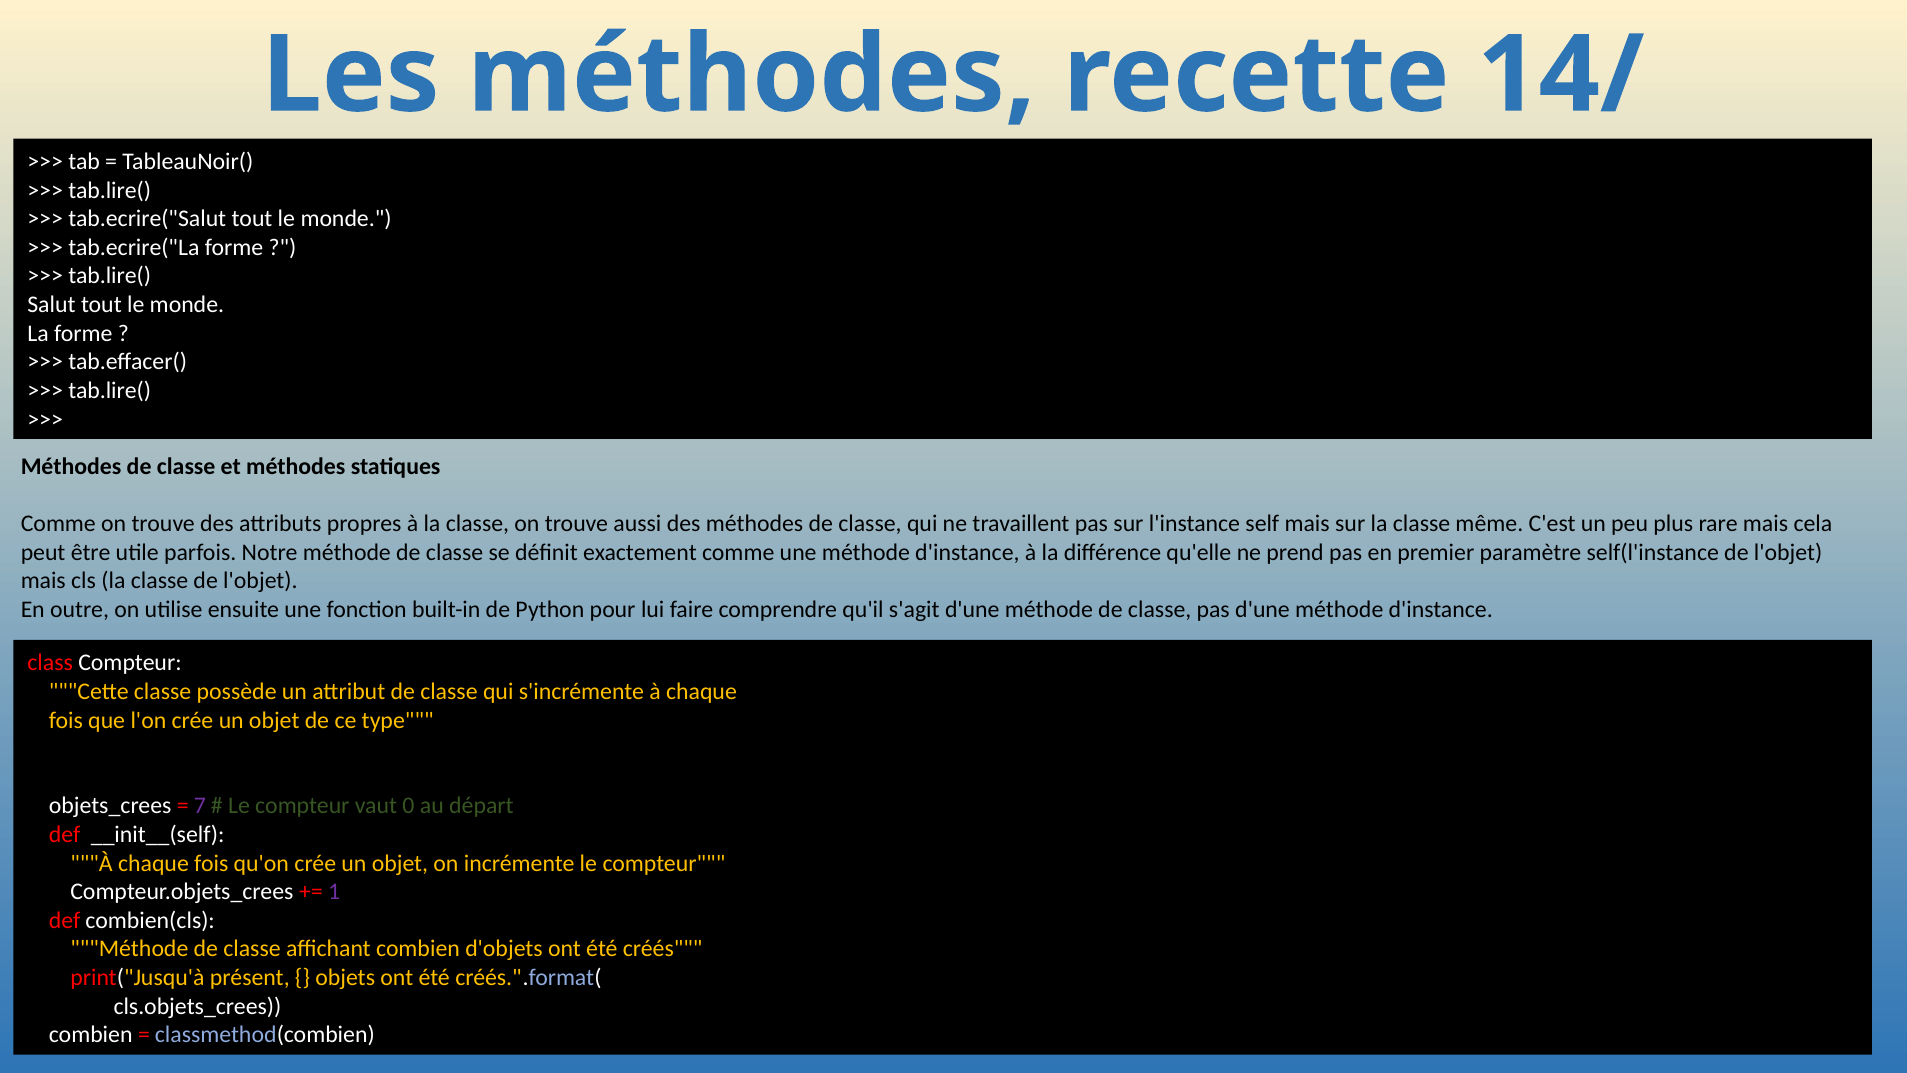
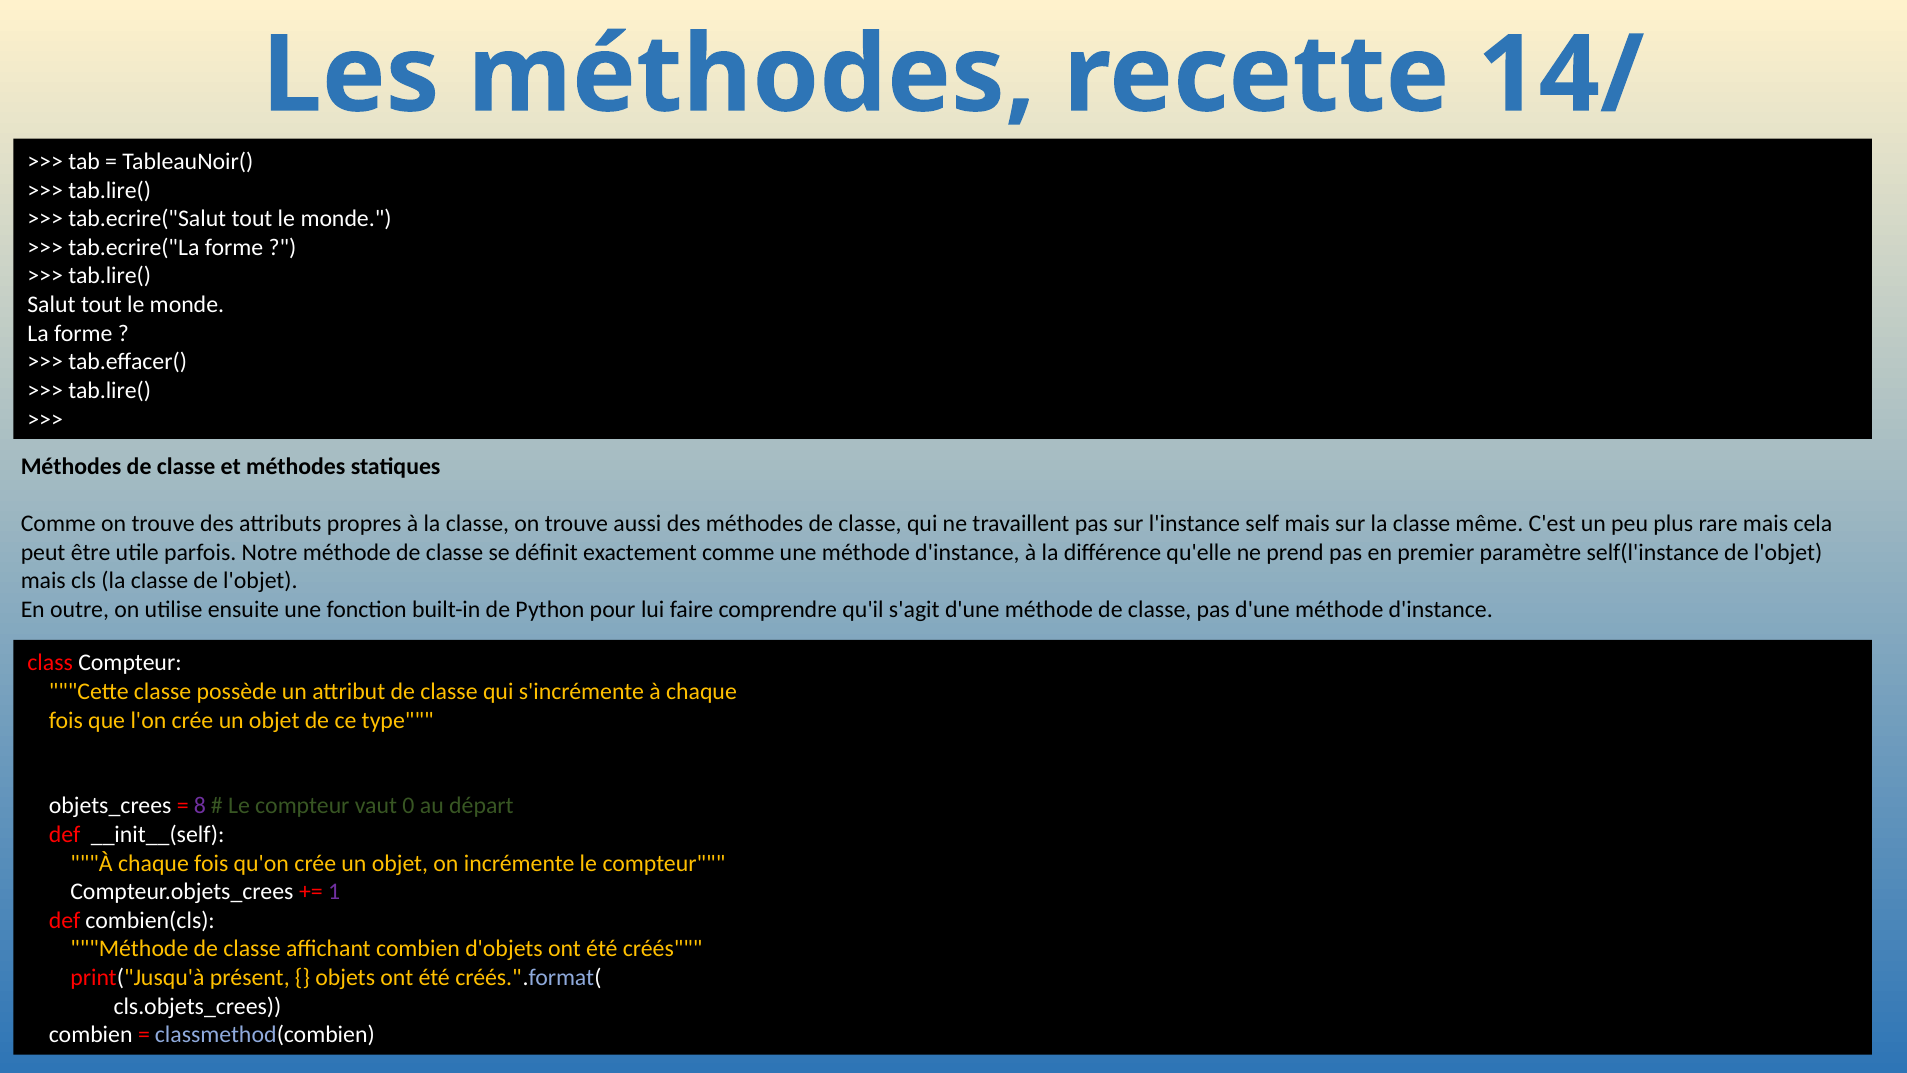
7: 7 -> 8
